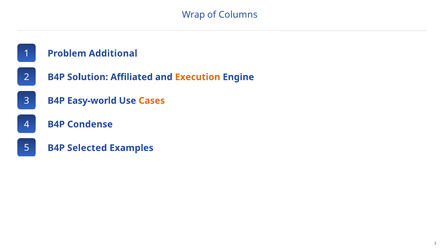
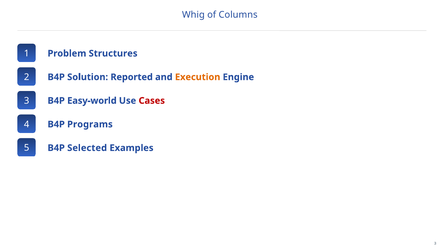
Wrap: Wrap -> Whig
Additional: Additional -> Structures
Affiliated: Affiliated -> Reported
Cases colour: orange -> red
Condense: Condense -> Programs
